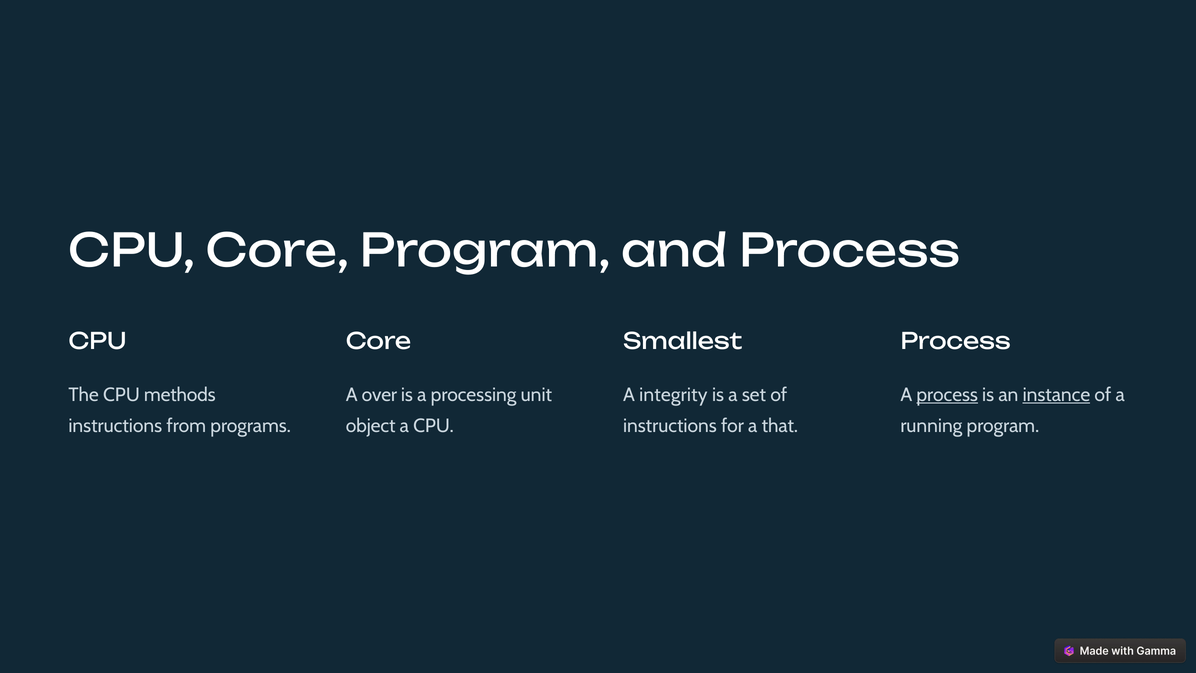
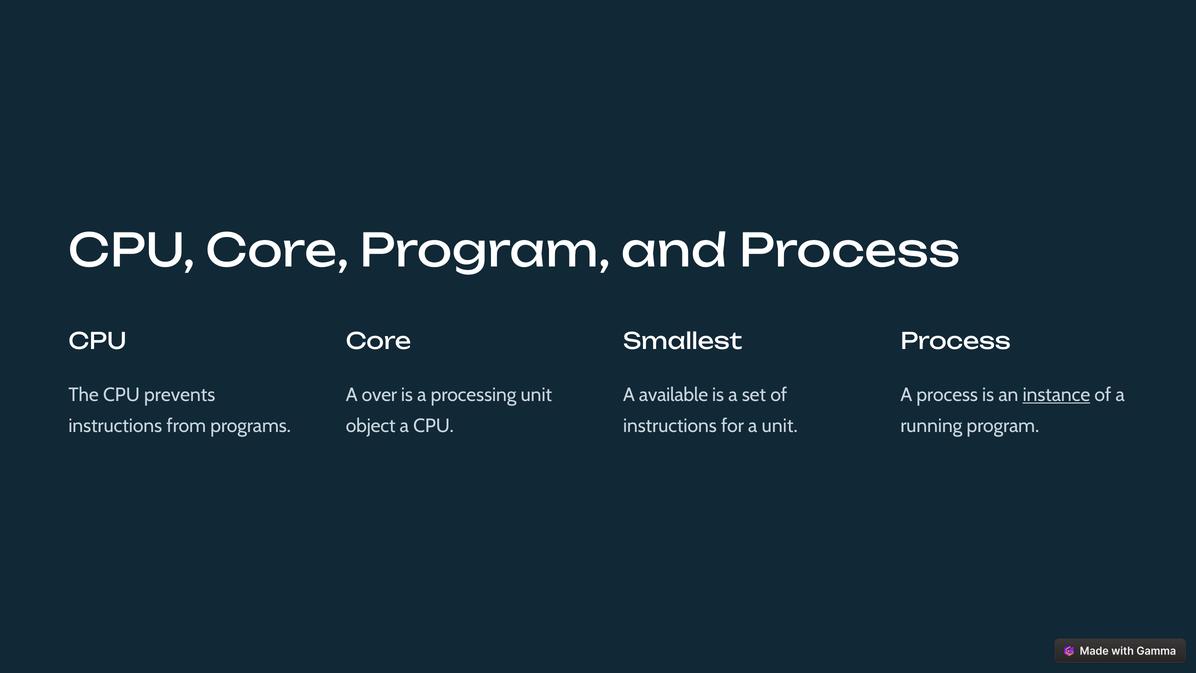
methods: methods -> prevents
integrity: integrity -> available
process at (947, 395) underline: present -> none
a that: that -> unit
